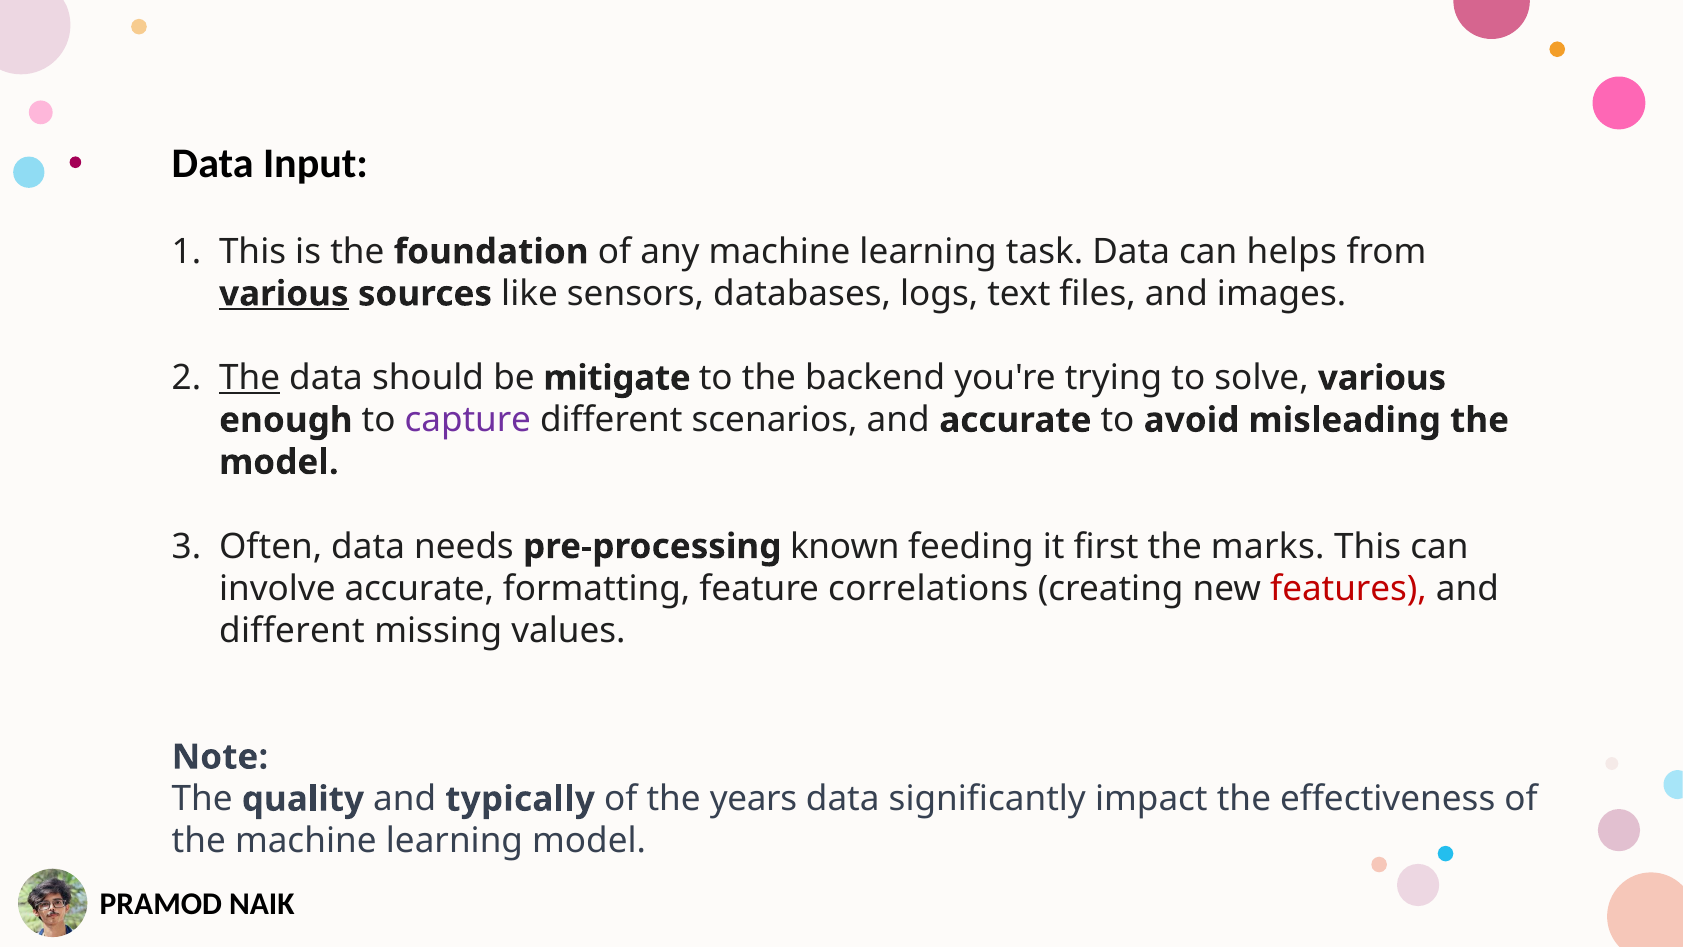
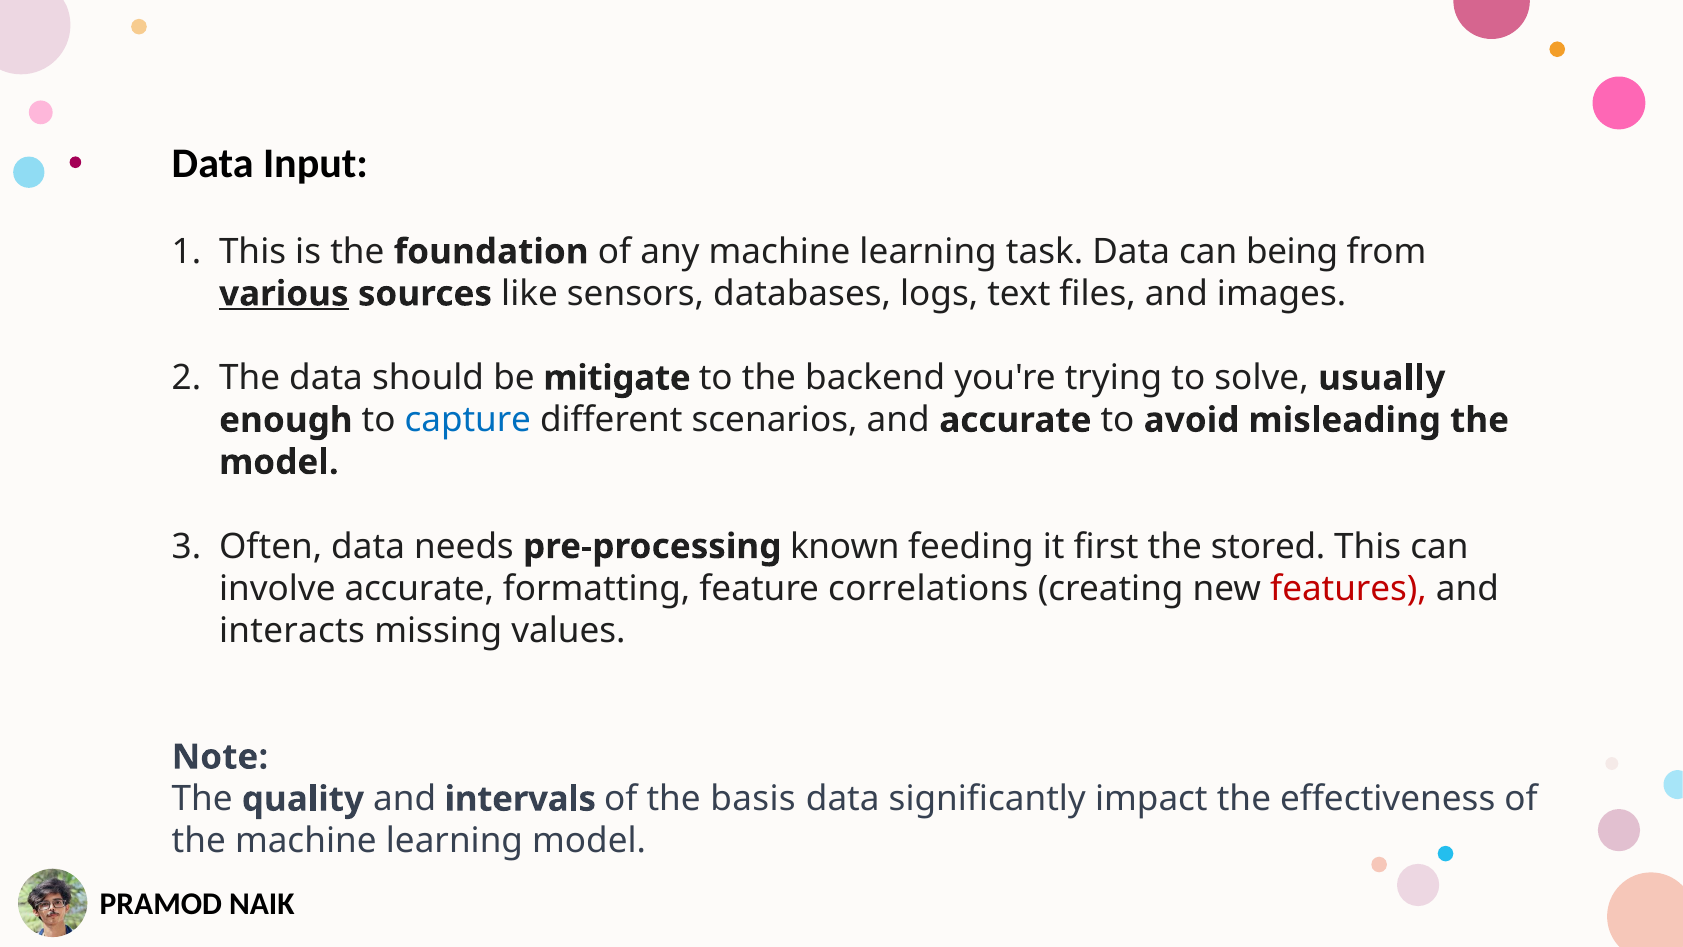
helps: helps -> being
The at (250, 378) underline: present -> none
solve various: various -> usually
capture colour: purple -> blue
marks: marks -> stored
different at (292, 631): different -> interacts
typically: typically -> intervals
years: years -> basis
